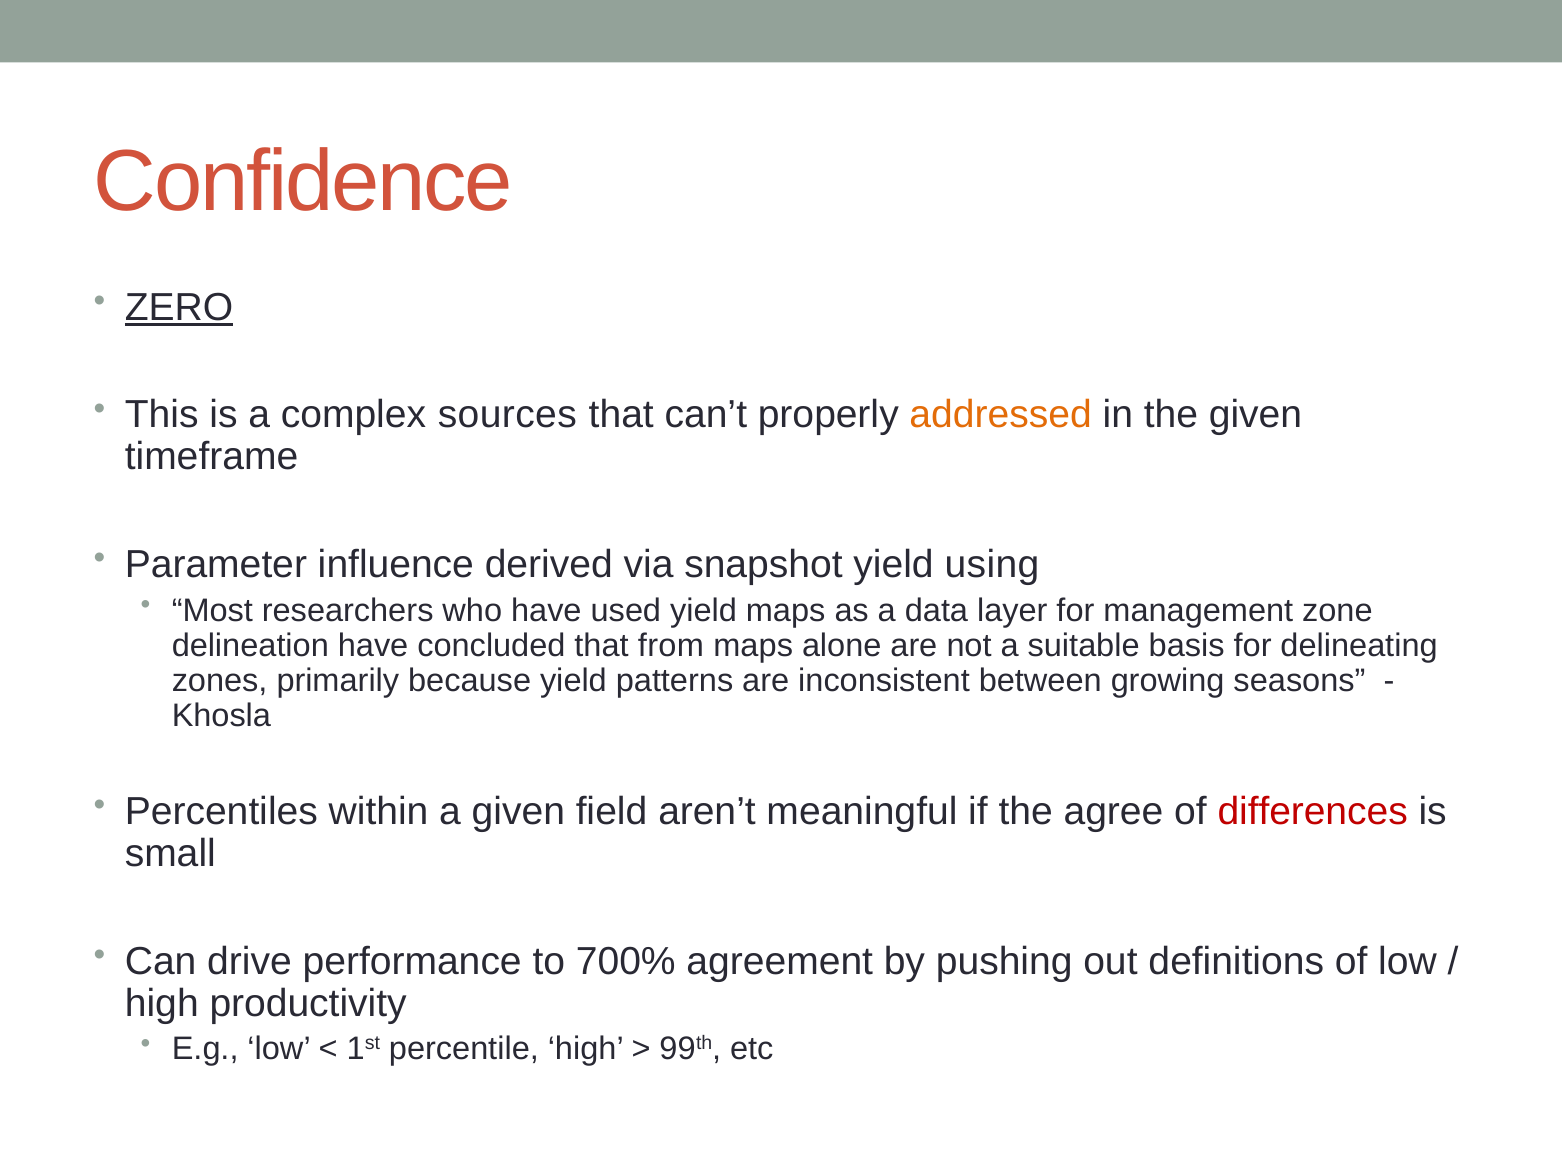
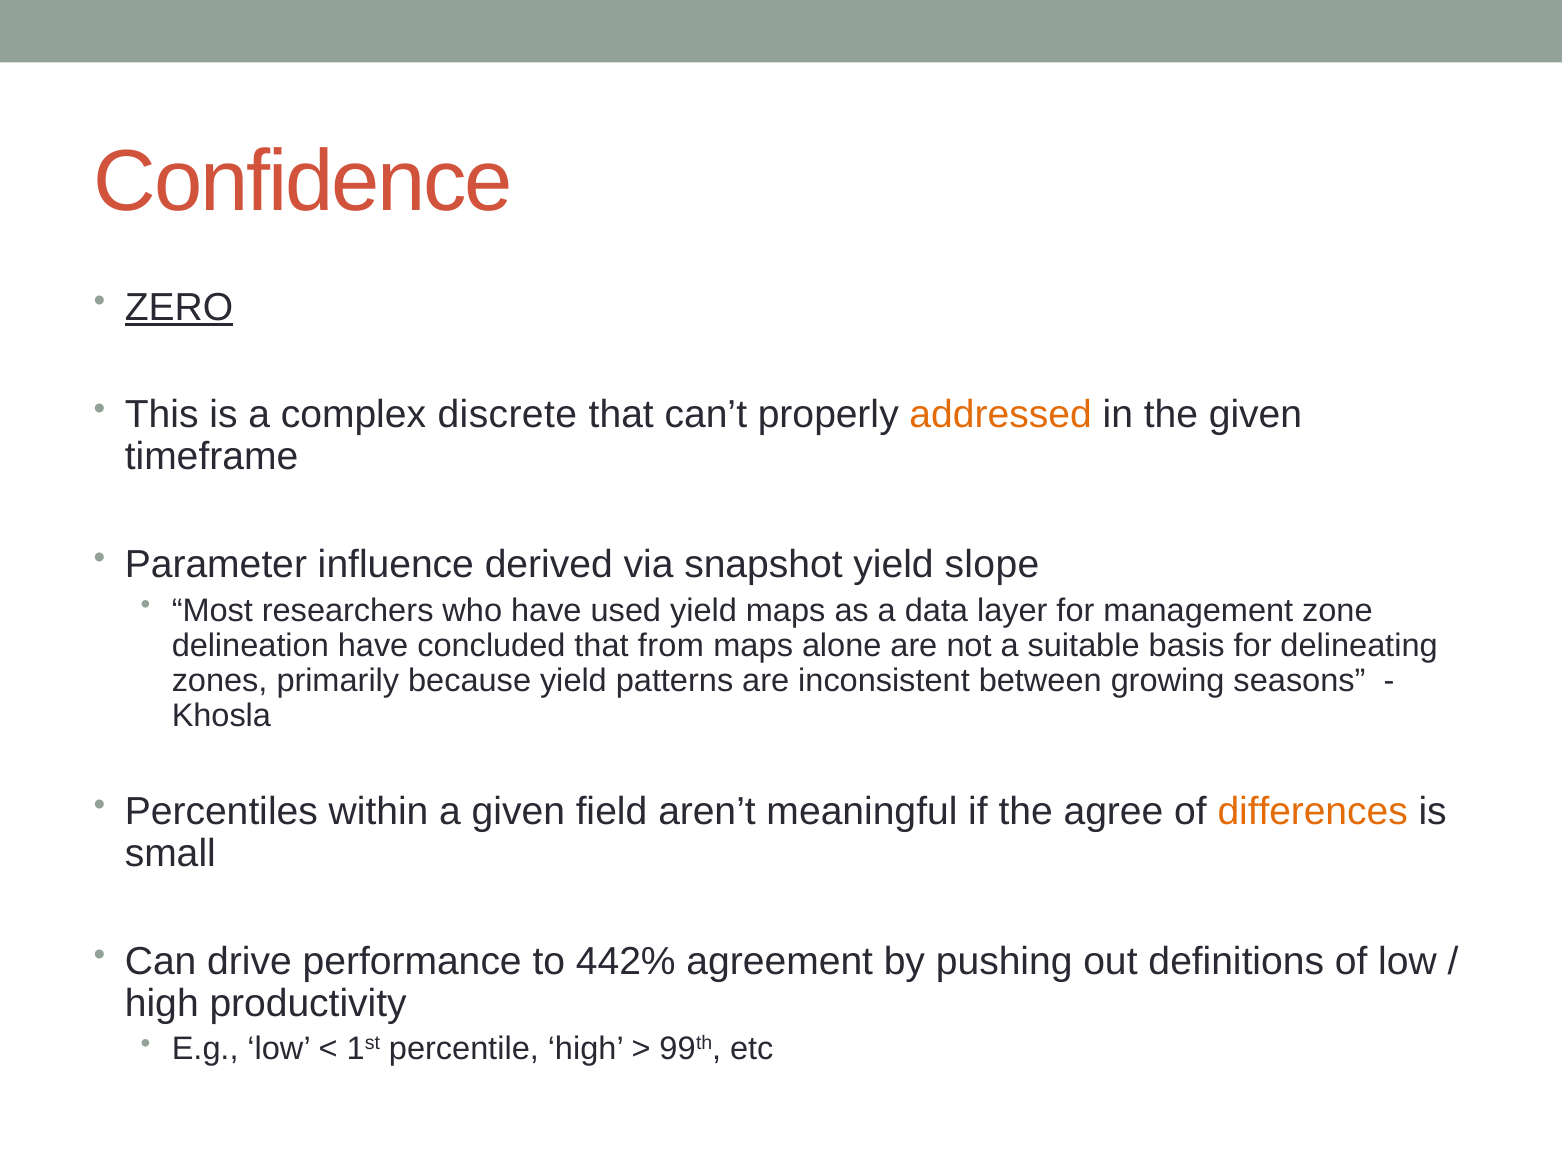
sources: sources -> discrete
using: using -> slope
differences colour: red -> orange
700%: 700% -> 442%
